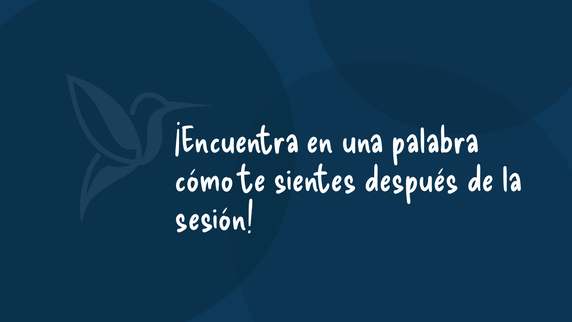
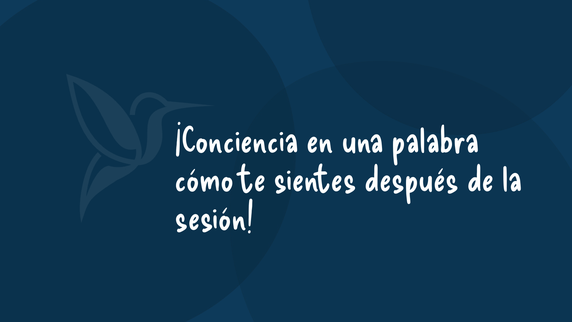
¡Encuentra: ¡Encuentra -> ¡Conciencia
